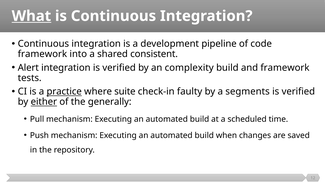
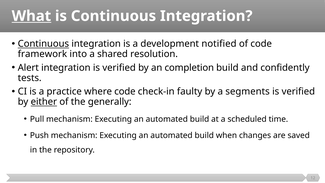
Continuous at (43, 44) underline: none -> present
pipeline: pipeline -> notified
consistent: consistent -> resolution
complexity: complexity -> completion
and framework: framework -> confidently
practice underline: present -> none
where suite: suite -> code
